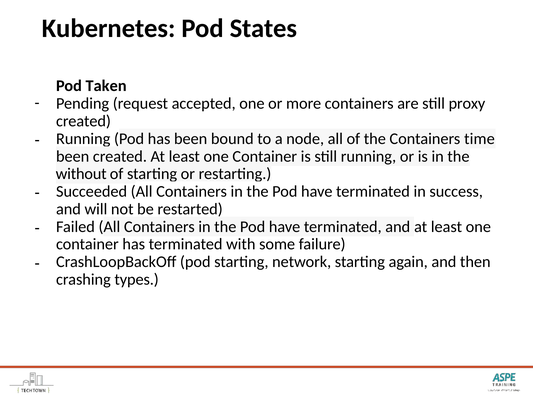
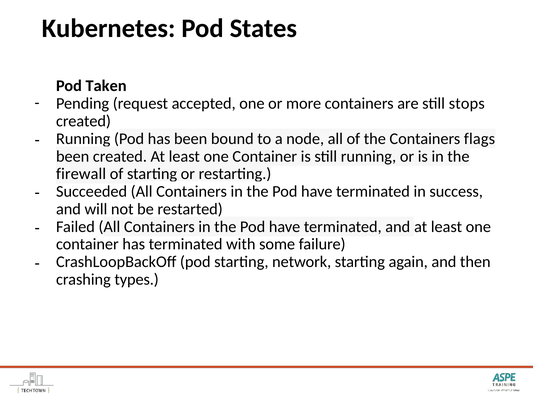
proxy: proxy -> stops
time: time -> flags
without: without -> firewall
